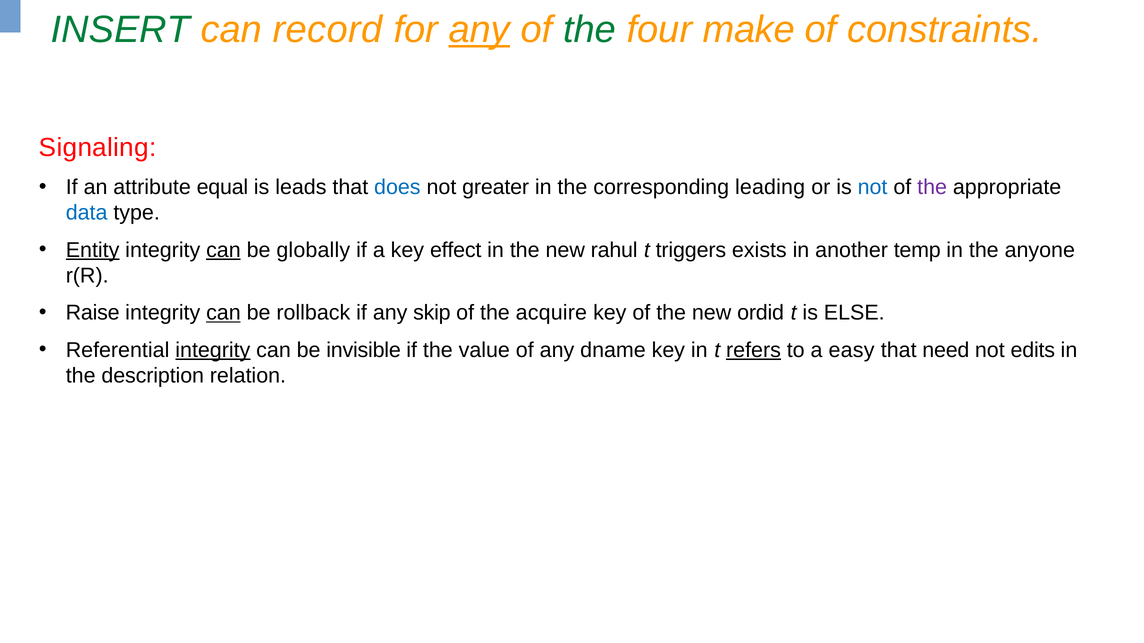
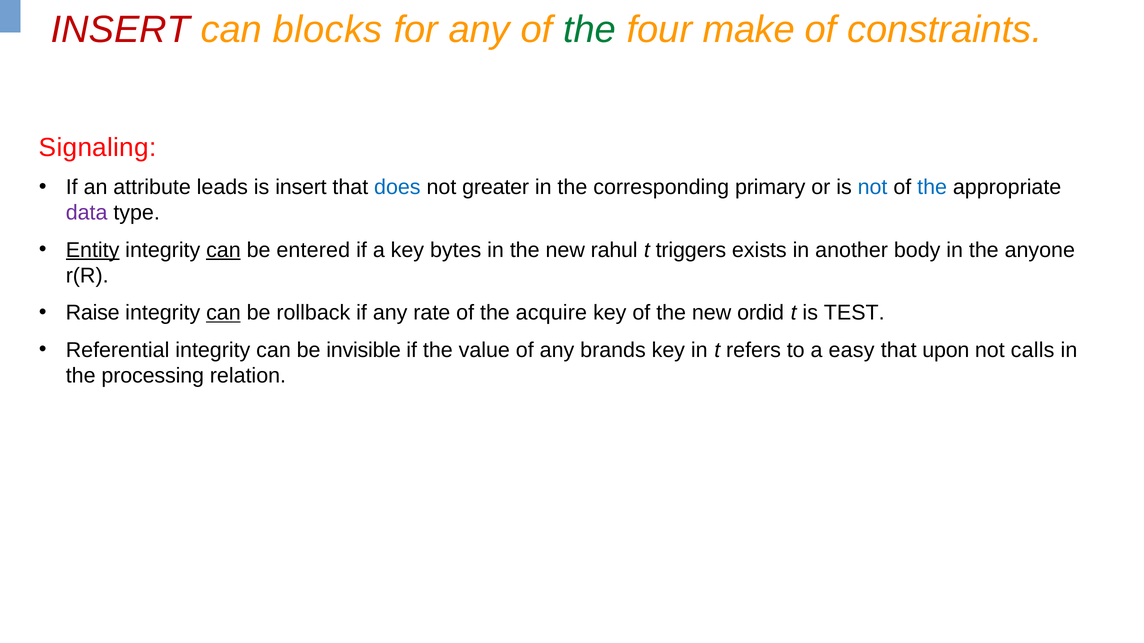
INSERT at (121, 30) colour: green -> red
record: record -> blocks
any at (479, 30) underline: present -> none
equal: equal -> leads
is leads: leads -> insert
leading: leading -> primary
the at (932, 187) colour: purple -> blue
data colour: blue -> purple
globally: globally -> entered
effect: effect -> bytes
temp: temp -> body
skip: skip -> rate
ELSE: ELSE -> TEST
integrity at (213, 350) underline: present -> none
dname: dname -> brands
refers underline: present -> none
need: need -> upon
edits: edits -> calls
description: description -> processing
